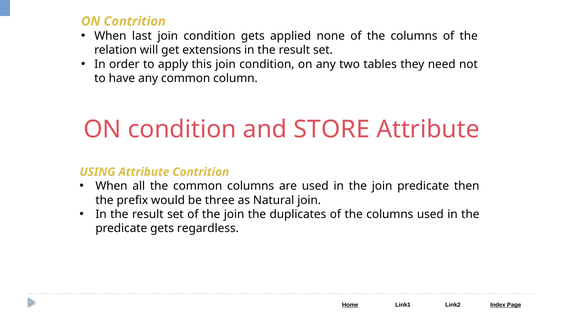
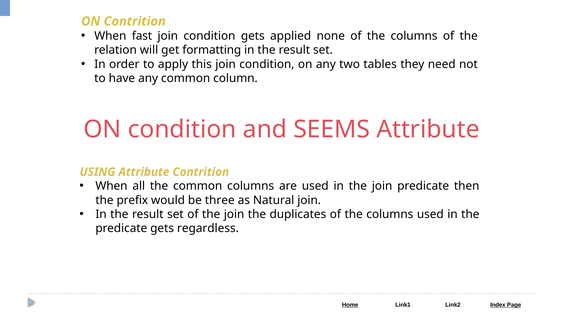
last: last -> fast
extensions: extensions -> formatting
STORE: STORE -> SEEMS
